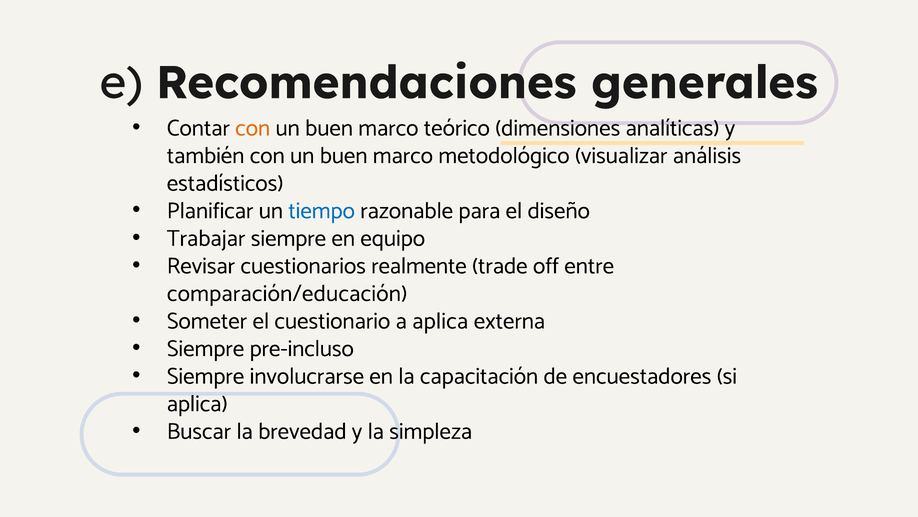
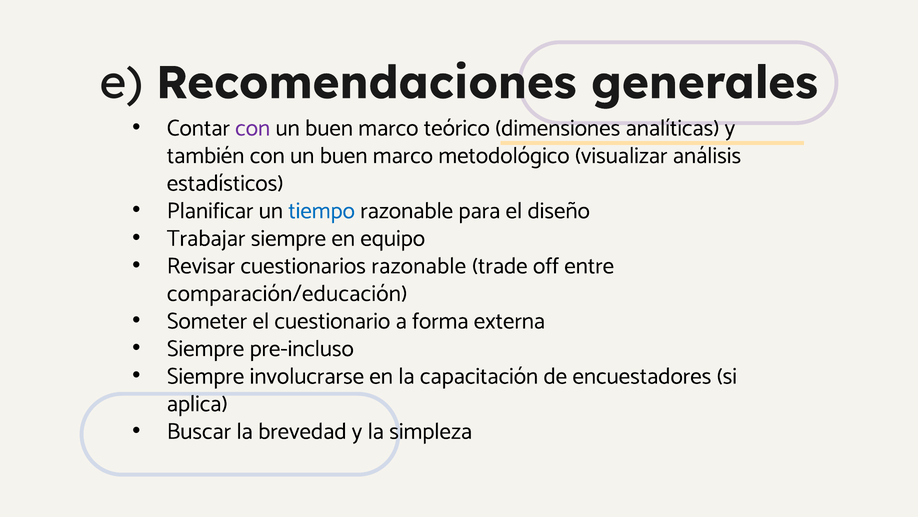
con at (253, 128) colour: orange -> purple
cuestionarios realmente: realmente -> razonable
a aplica: aplica -> forma
